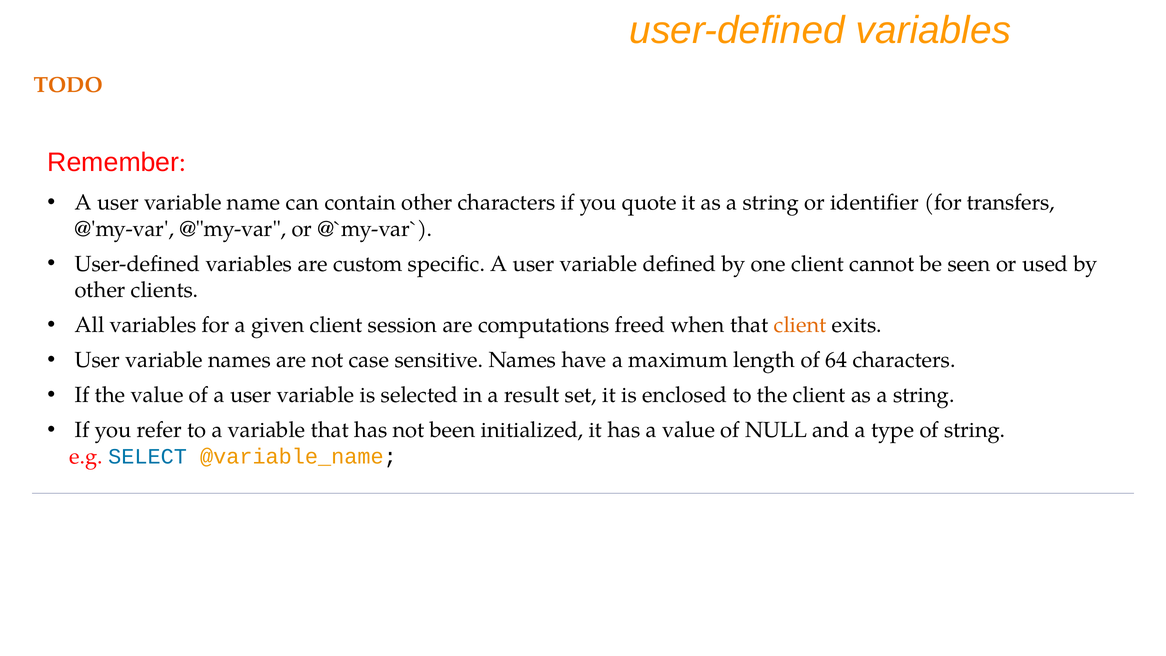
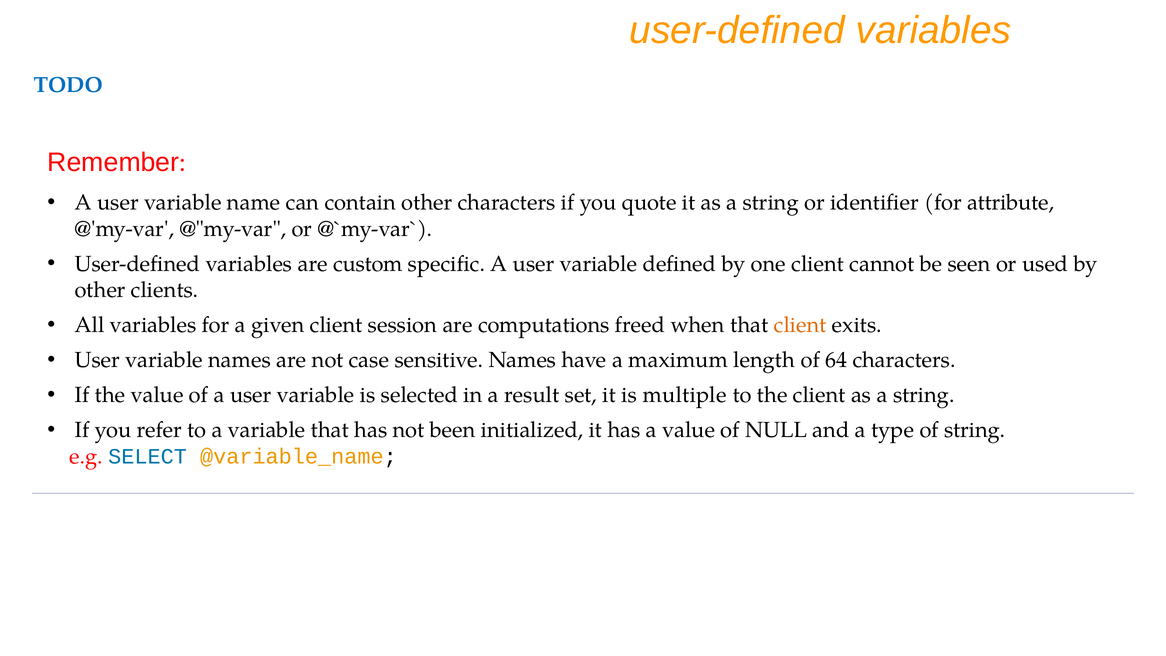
TODO colour: orange -> blue
transfers: transfers -> attribute
enclosed: enclosed -> multiple
